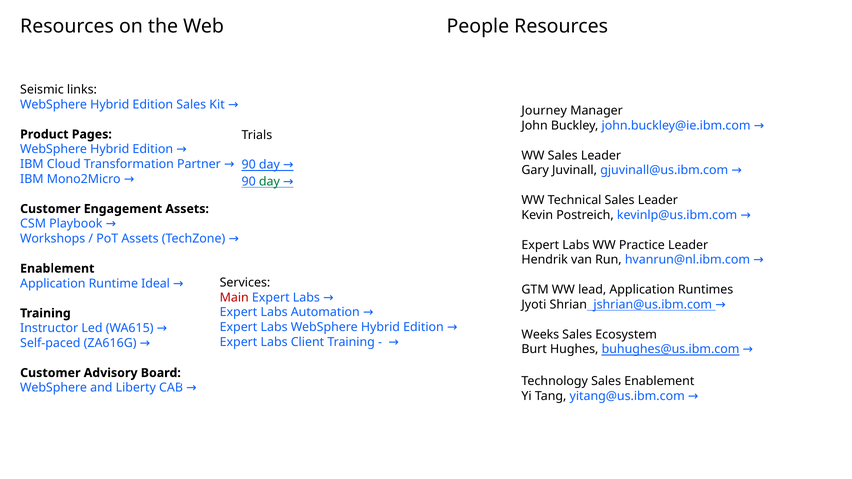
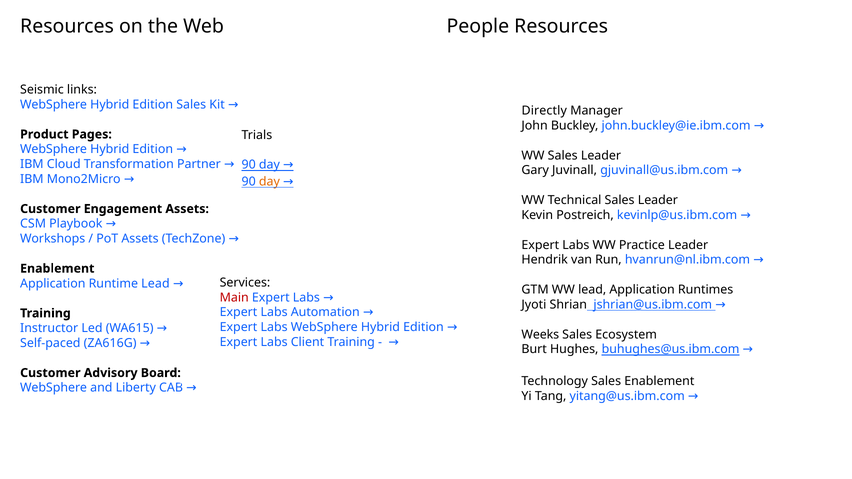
Journey: Journey -> Directly
day at (269, 182) colour: green -> orange
Runtime Ideal: Ideal -> Lead
